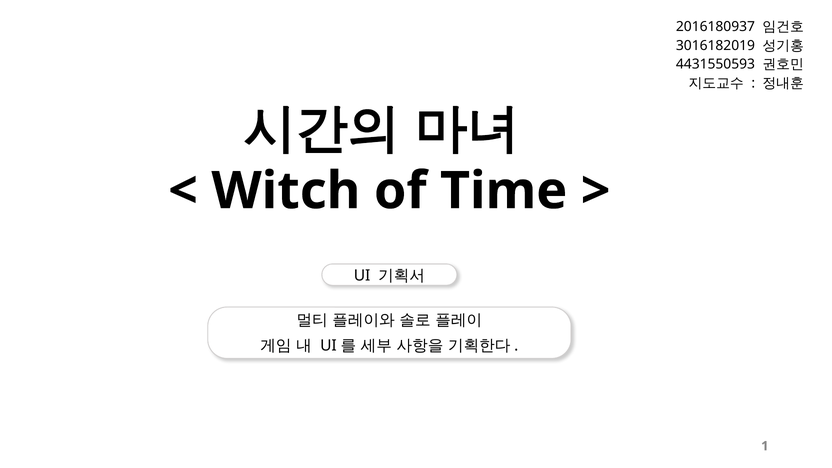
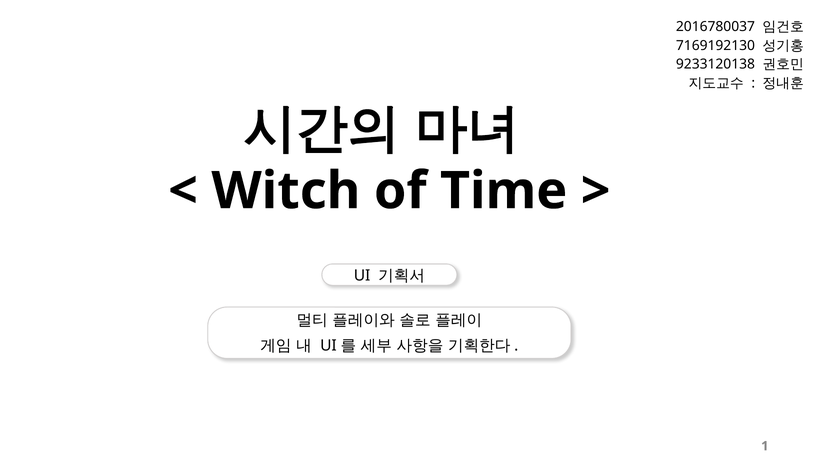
2016180937: 2016180937 -> 2016780037
3016182019: 3016182019 -> 7169192130
4431550593: 4431550593 -> 9233120138
